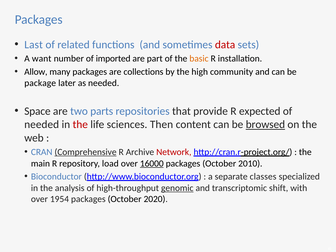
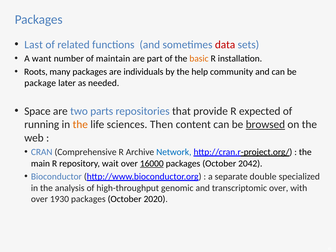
imported: imported -> maintain
Allow: Allow -> Roots
collections: collections -> individuals
high: high -> help
needed at (42, 125): needed -> running
the at (80, 125) colour: red -> orange
Comprehensive underline: present -> none
Network colour: red -> blue
load: load -> wait
2010: 2010 -> 2042
classes: classes -> double
genomic underline: present -> none
transcriptomic shift: shift -> over
1954: 1954 -> 1930
